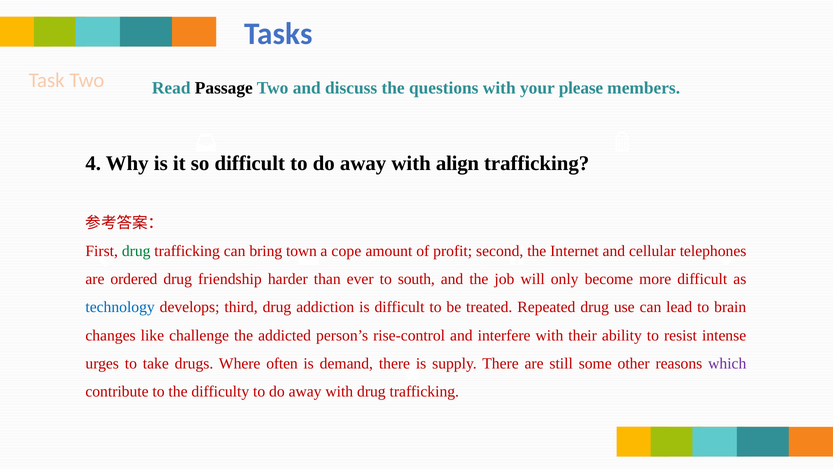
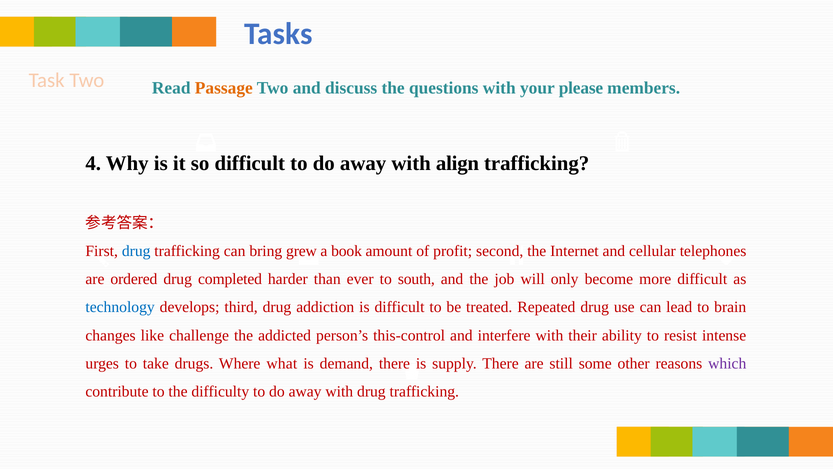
Passage colour: black -> orange
drug at (136, 251) colour: green -> blue
town: town -> grew
cope: cope -> book
friendship: friendship -> completed
rise-control: rise-control -> this-control
often: often -> what
